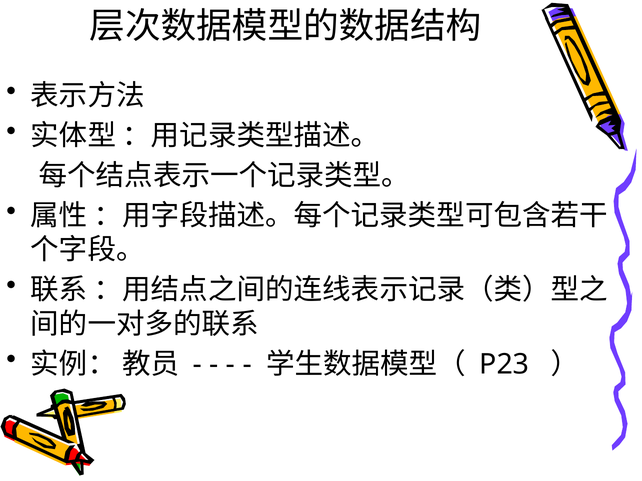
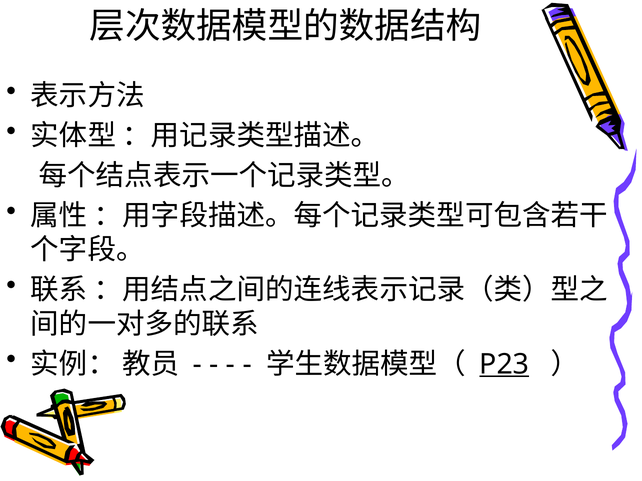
P23 underline: none -> present
